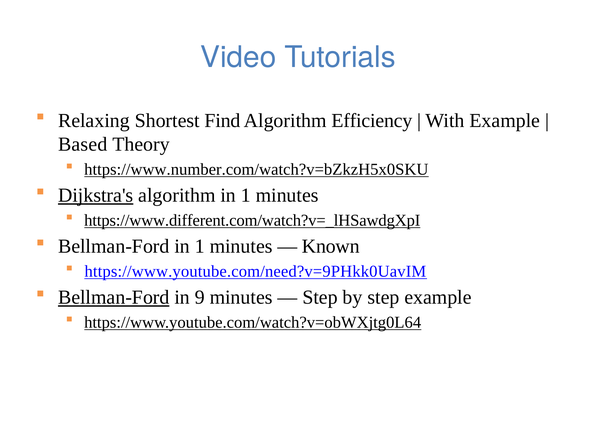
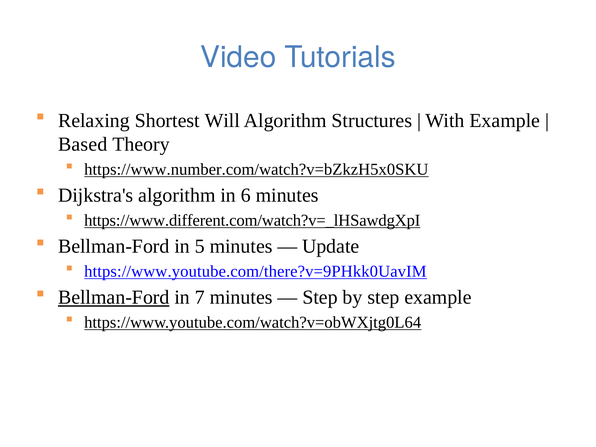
Find: Find -> Will
Efficiency: Efficiency -> Structures
Dijkstra's underline: present -> none
algorithm in 1: 1 -> 6
Bellman-Ford in 1: 1 -> 5
Known: Known -> Update
https://www.youtube.com/need?v=9PHkk0UavIM: https://www.youtube.com/need?v=9PHkk0UavIM -> https://www.youtube.com/there?v=9PHkk0UavIM
9: 9 -> 7
